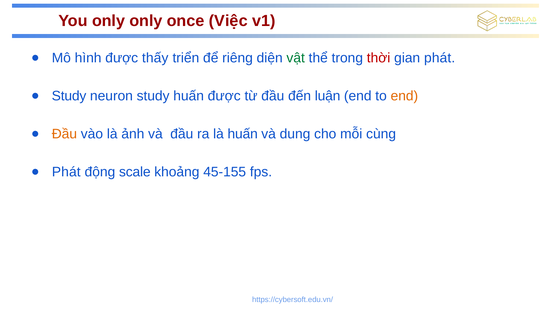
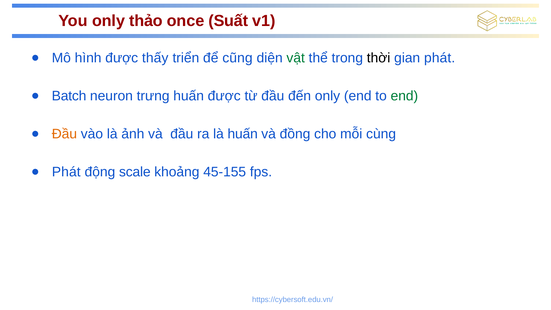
only only: only -> thảo
Việc: Việc -> Suất
riêng: riêng -> cũng
thời colour: red -> black
Study at (69, 96): Study -> Batch
neuron study: study -> trưng
đến luận: luận -> only
end at (404, 96) colour: orange -> green
dung: dung -> đồng
